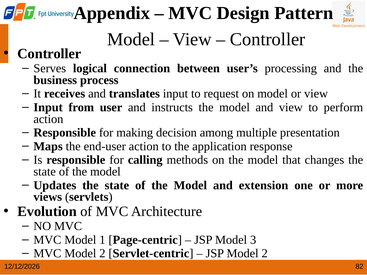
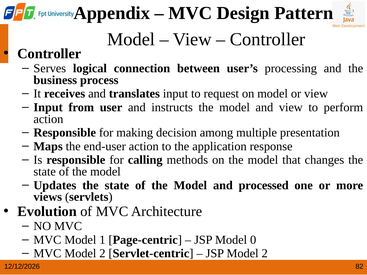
extension: extension -> processed
3: 3 -> 0
